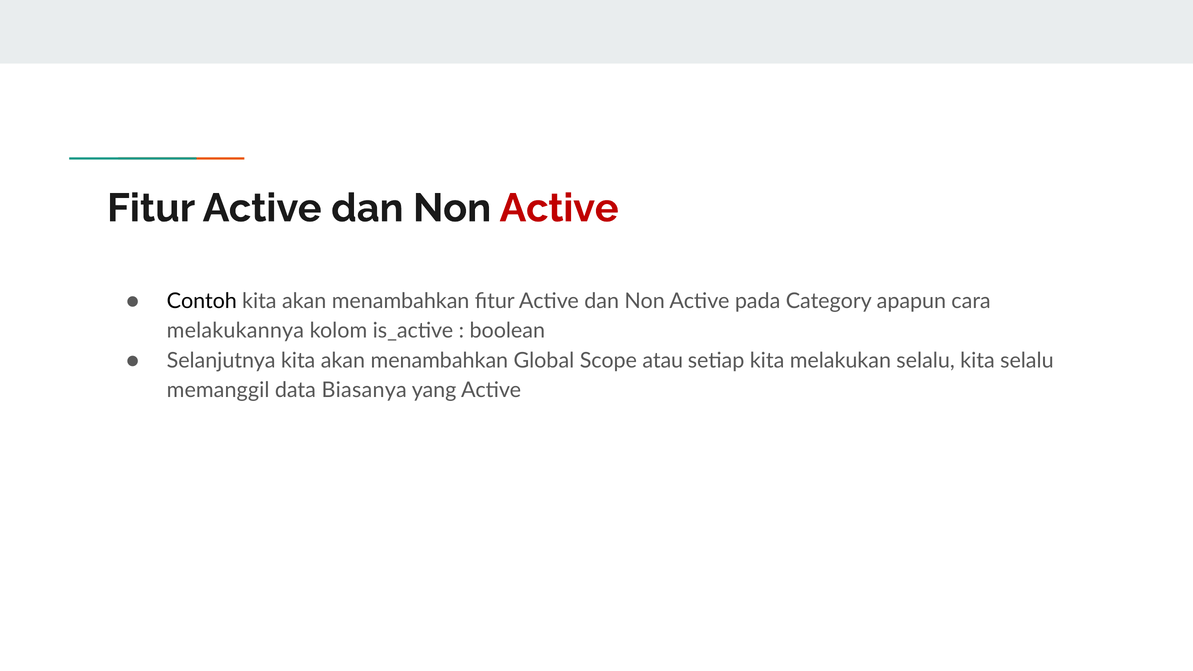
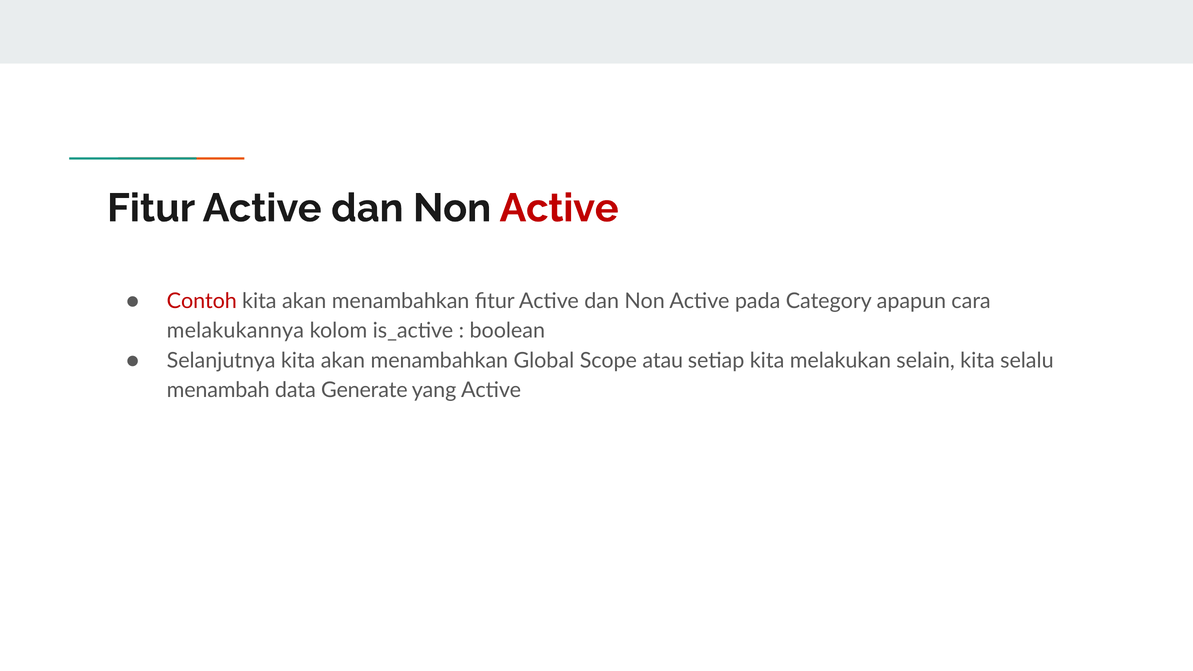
Contoh colour: black -> red
melakukan selalu: selalu -> selain
memanggil: memanggil -> menambah
Biasanya: Biasanya -> Generate
